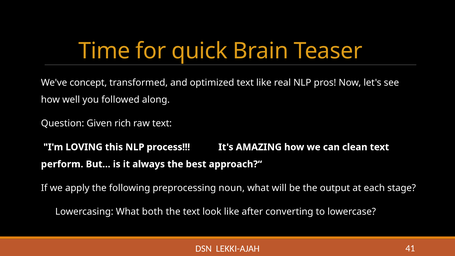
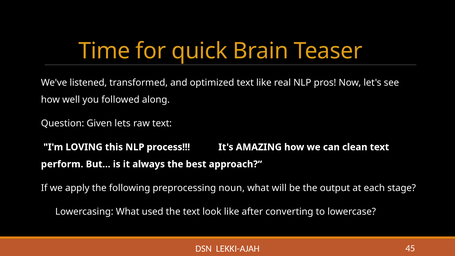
concept: concept -> listened
rich: rich -> lets
both: both -> used
41: 41 -> 45
